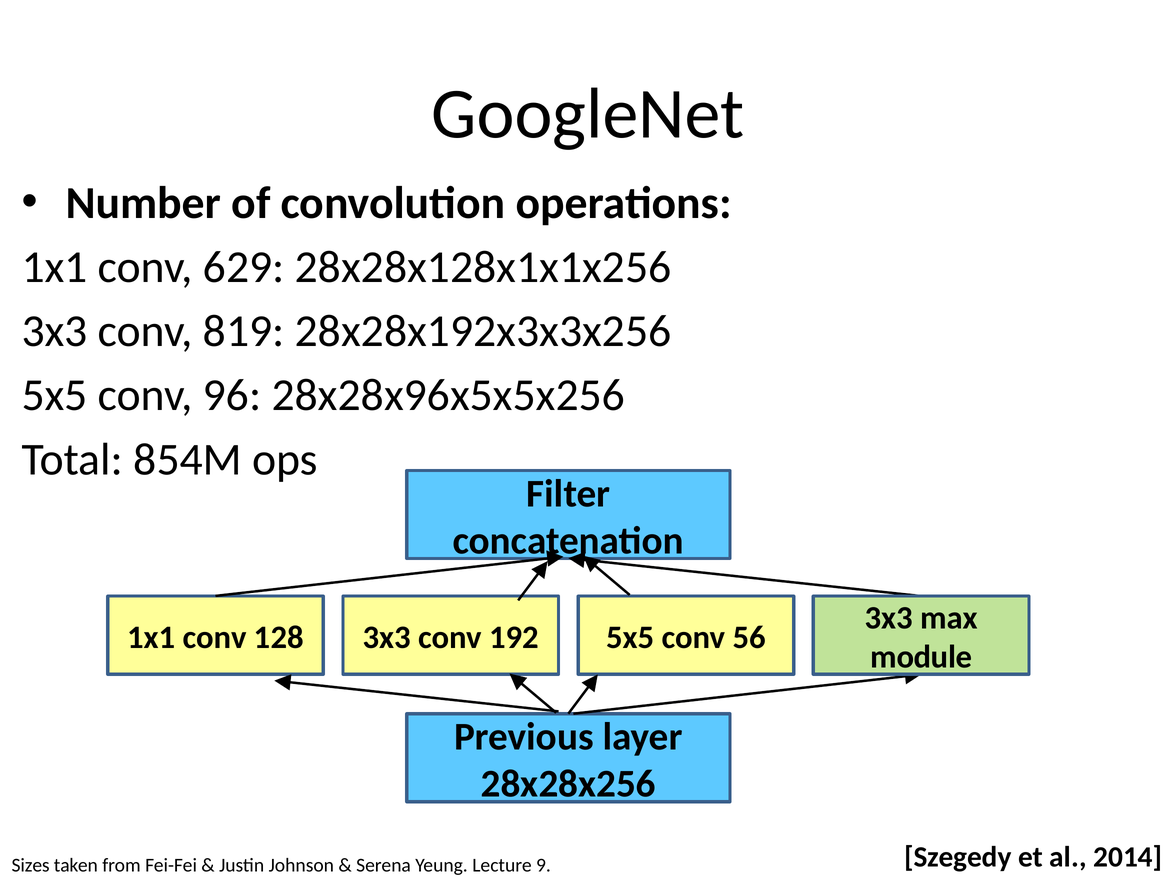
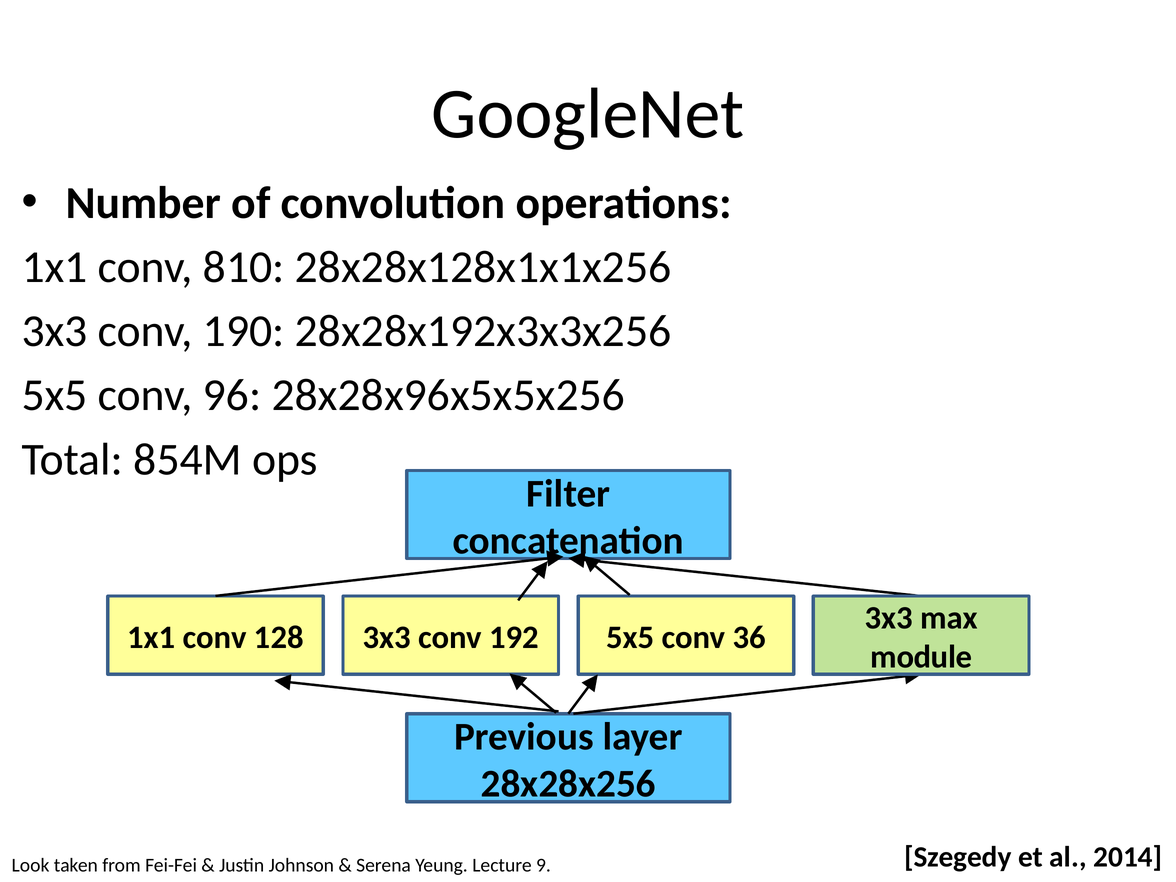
629: 629 -> 810
819: 819 -> 190
56: 56 -> 36
Sizes: Sizes -> Look
